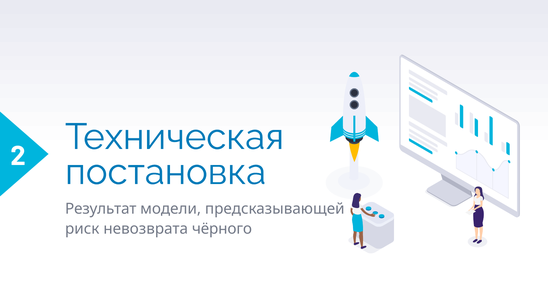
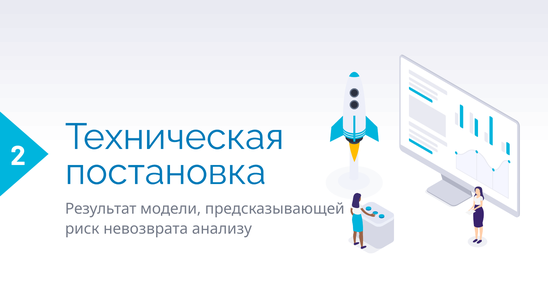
чёрного: чёрного -> анализу
